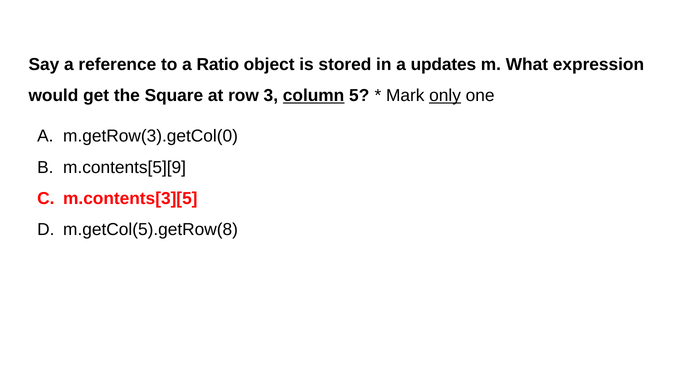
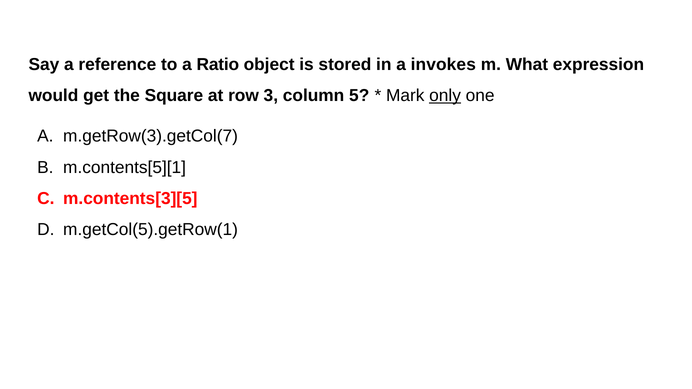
updates: updates -> invokes
column underline: present -> none
m.getRow(3).getCol(0: m.getRow(3).getCol(0 -> m.getRow(3).getCol(7
m.contents[5][9: m.contents[5][9 -> m.contents[5][1
m.getCol(5).getRow(8: m.getCol(5).getRow(8 -> m.getCol(5).getRow(1
